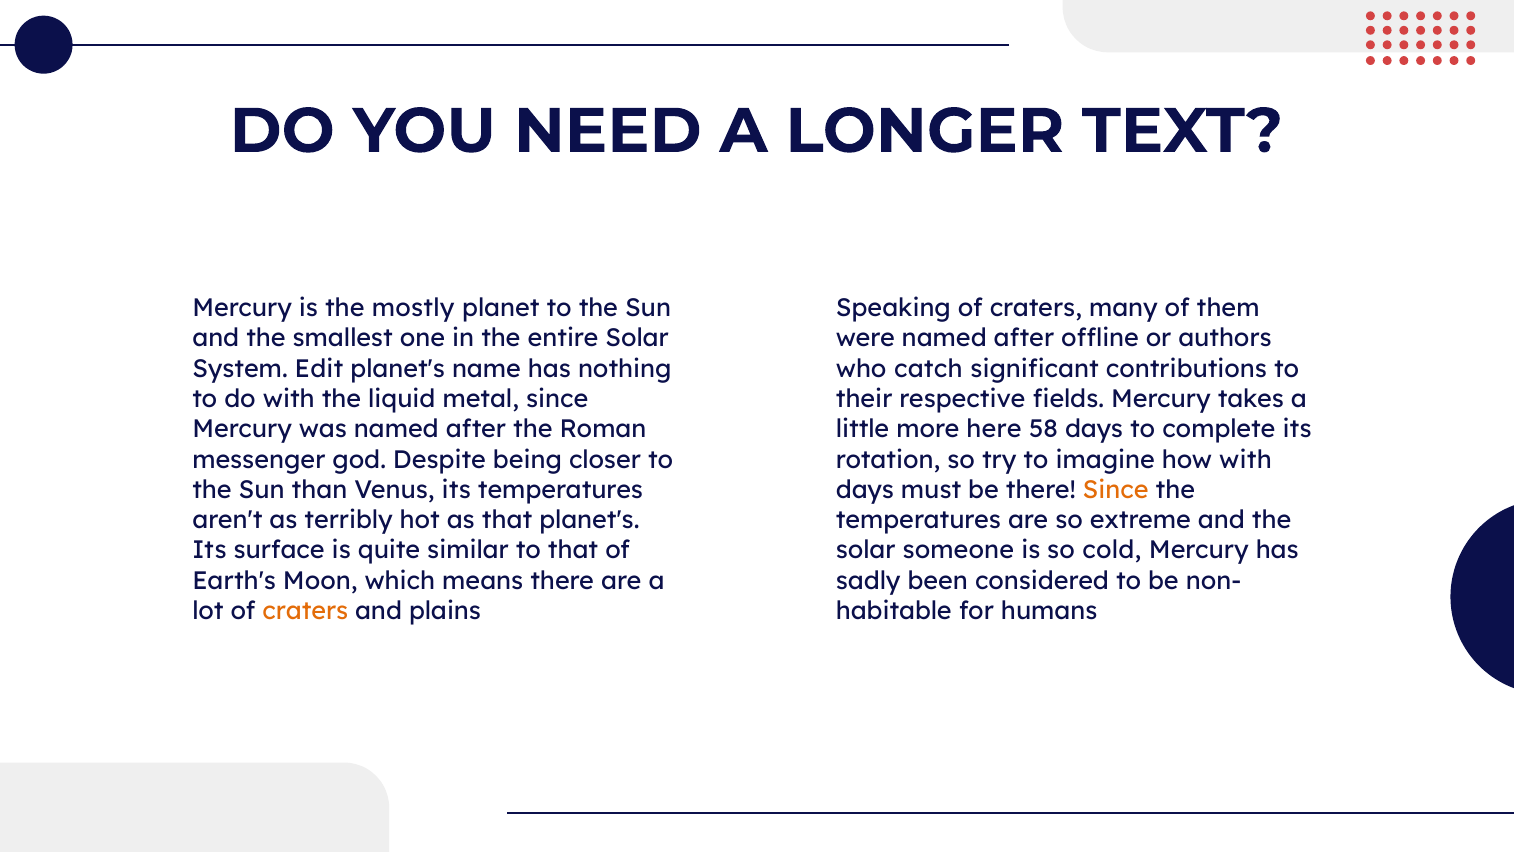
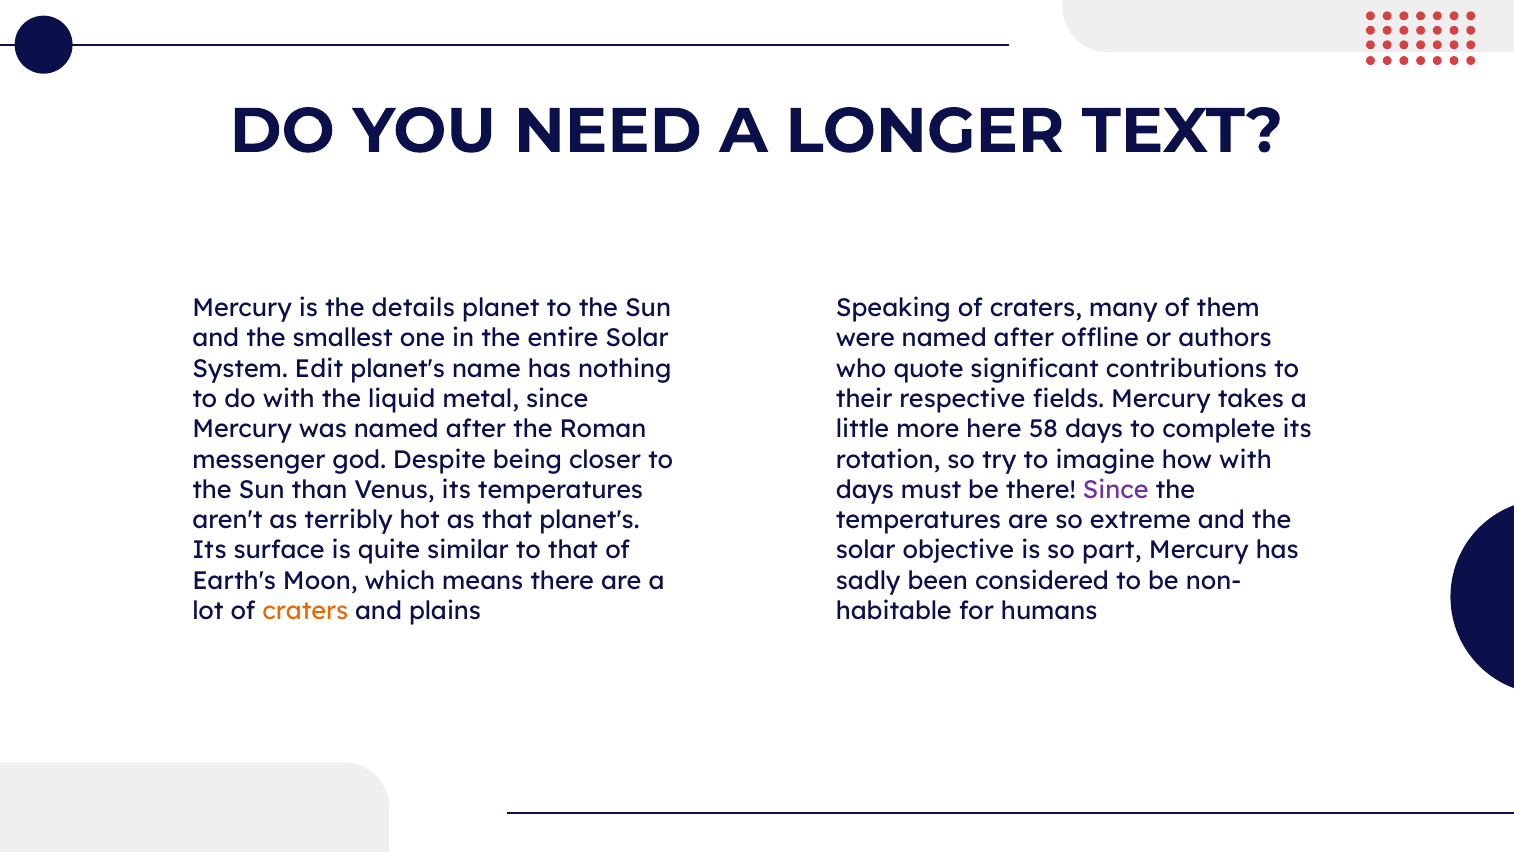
mostly: mostly -> details
catch: catch -> quote
Since at (1116, 490) colour: orange -> purple
someone: someone -> objective
cold: cold -> part
